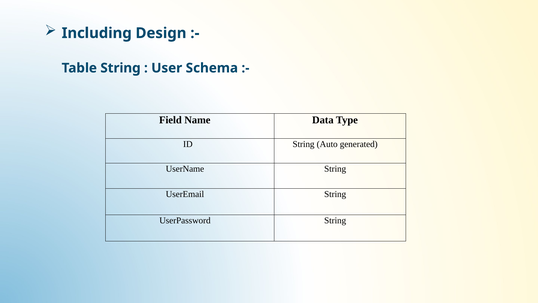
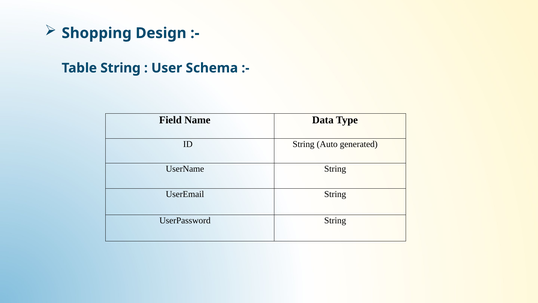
Including: Including -> Shopping
